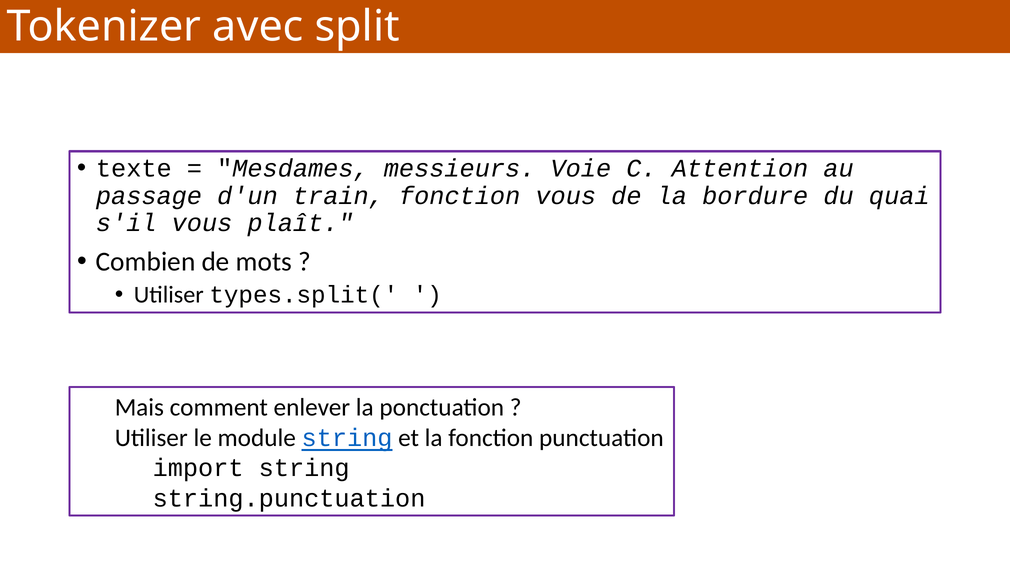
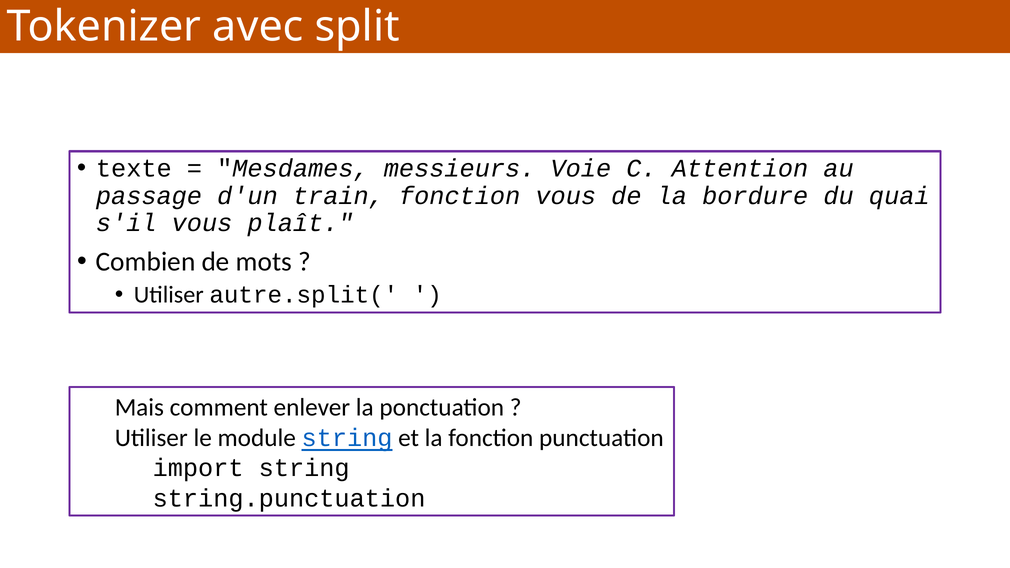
types.split(: types.split( -> autre.split(
